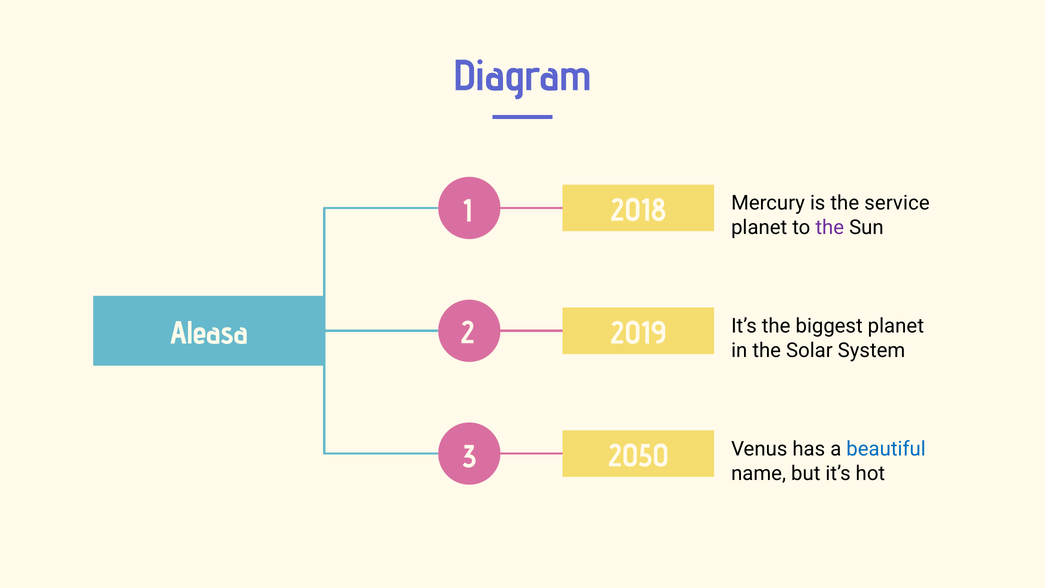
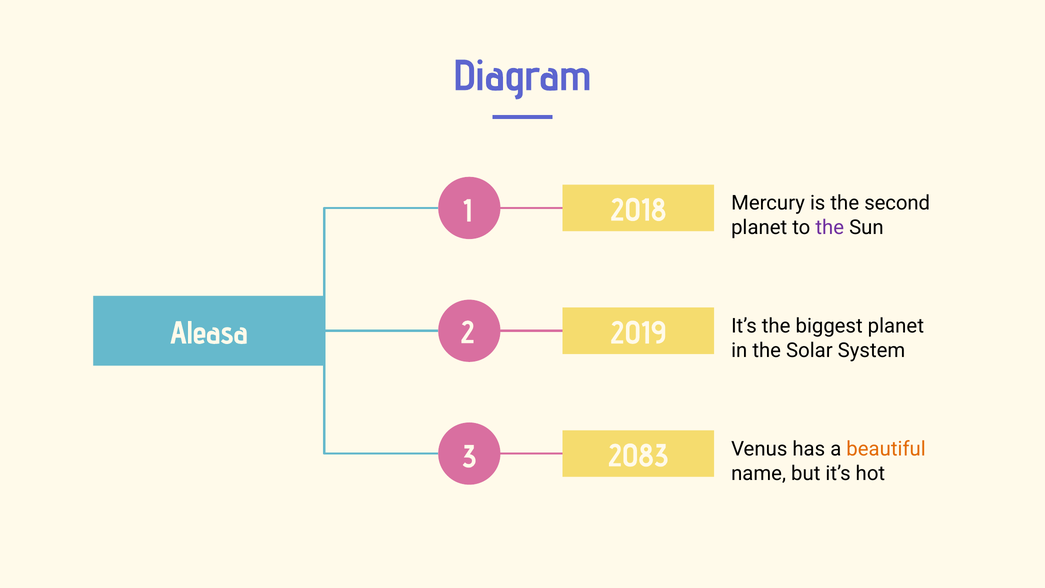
service: service -> second
beautiful colour: blue -> orange
2050: 2050 -> 2083
